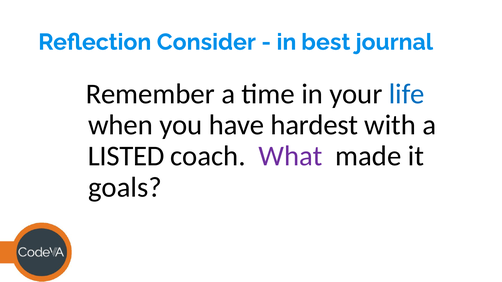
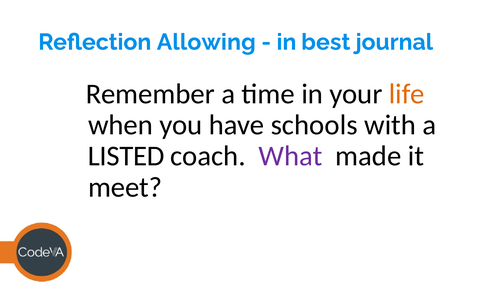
Consider: Consider -> Allowing
life colour: blue -> orange
hardest: hardest -> schools
goals: goals -> meet
